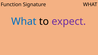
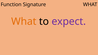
What at (24, 22) colour: blue -> orange
